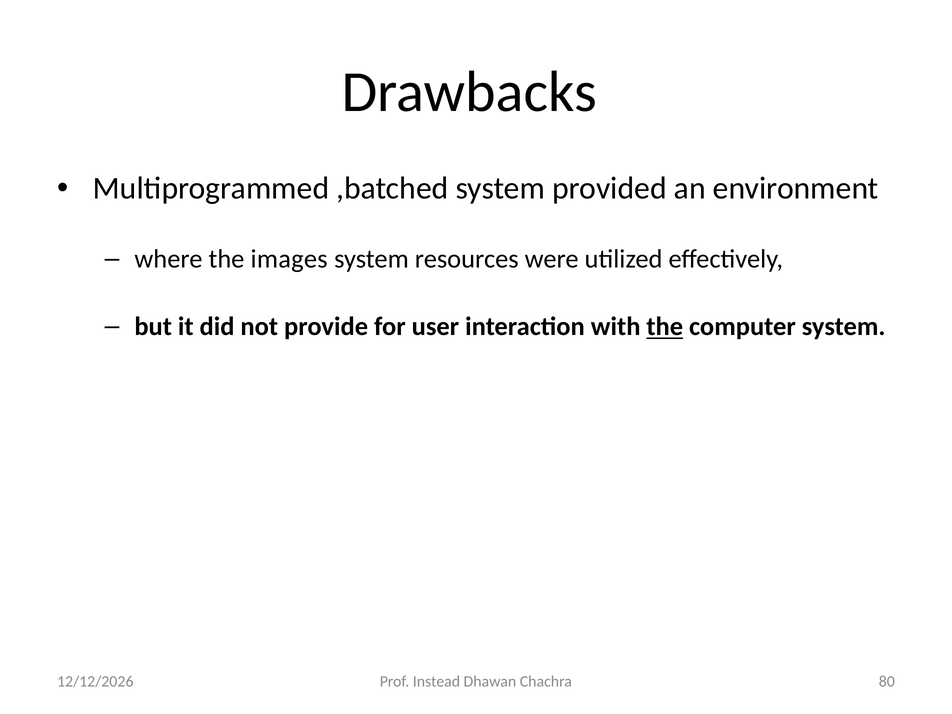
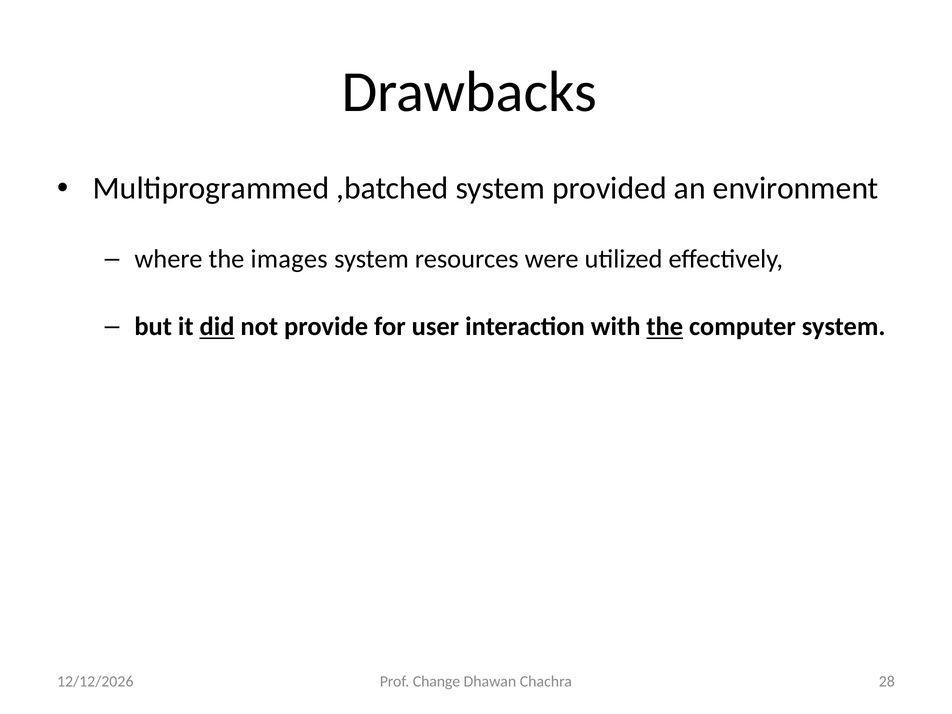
did underline: none -> present
Instead: Instead -> Change
80: 80 -> 28
